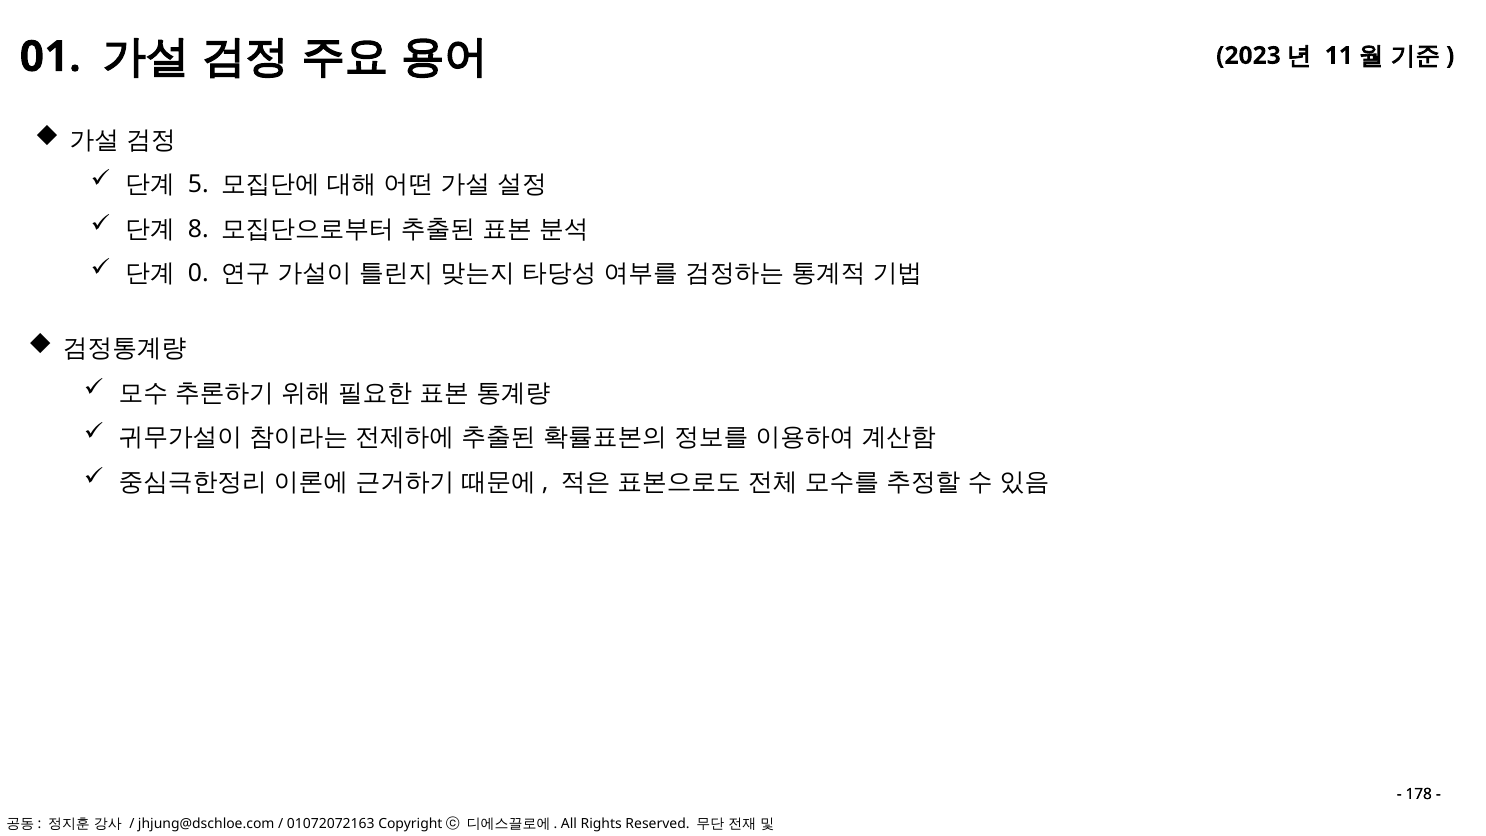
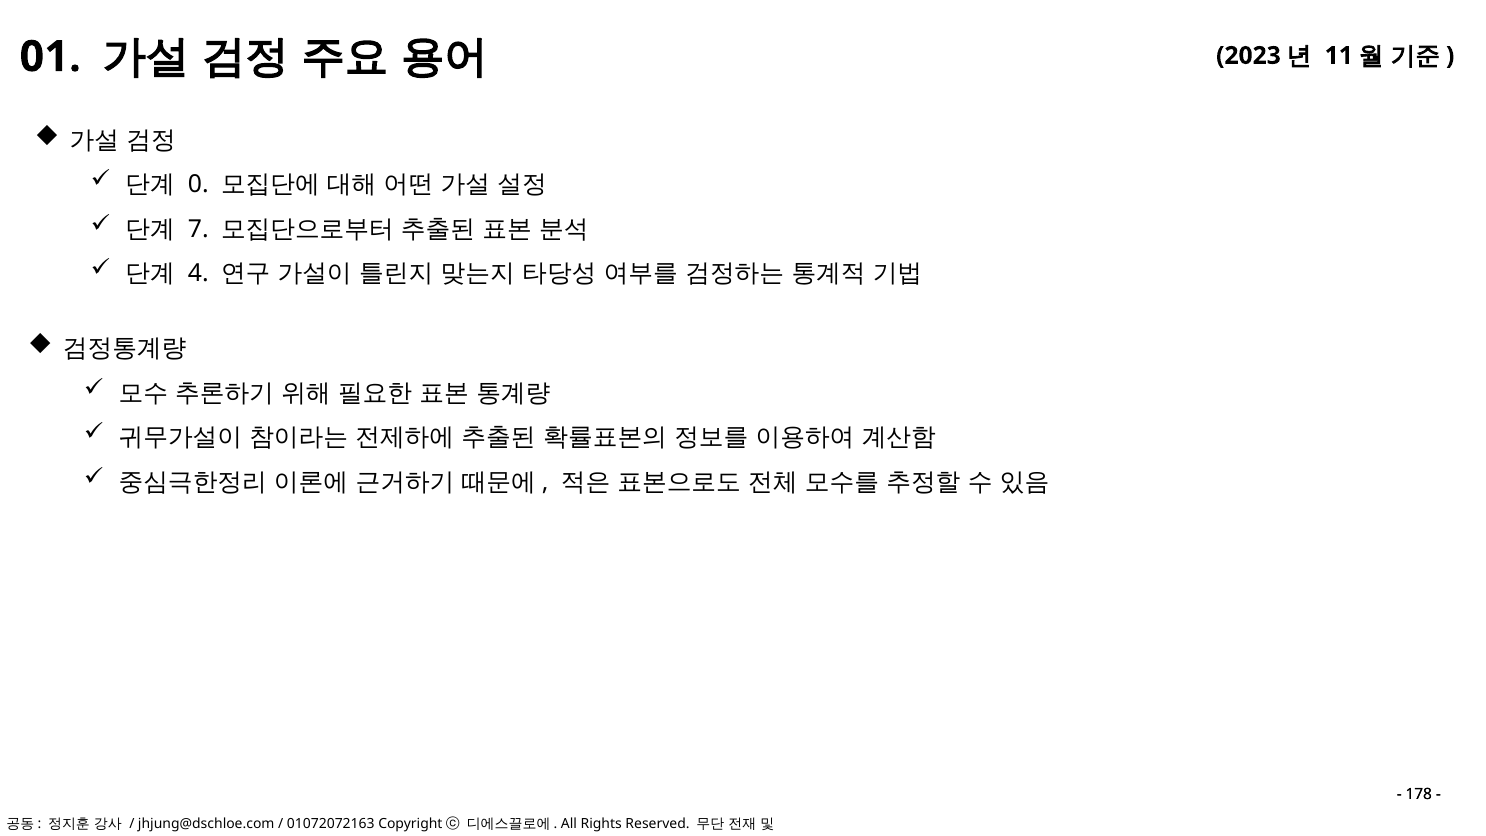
5: 5 -> 0
8: 8 -> 7
0: 0 -> 4
